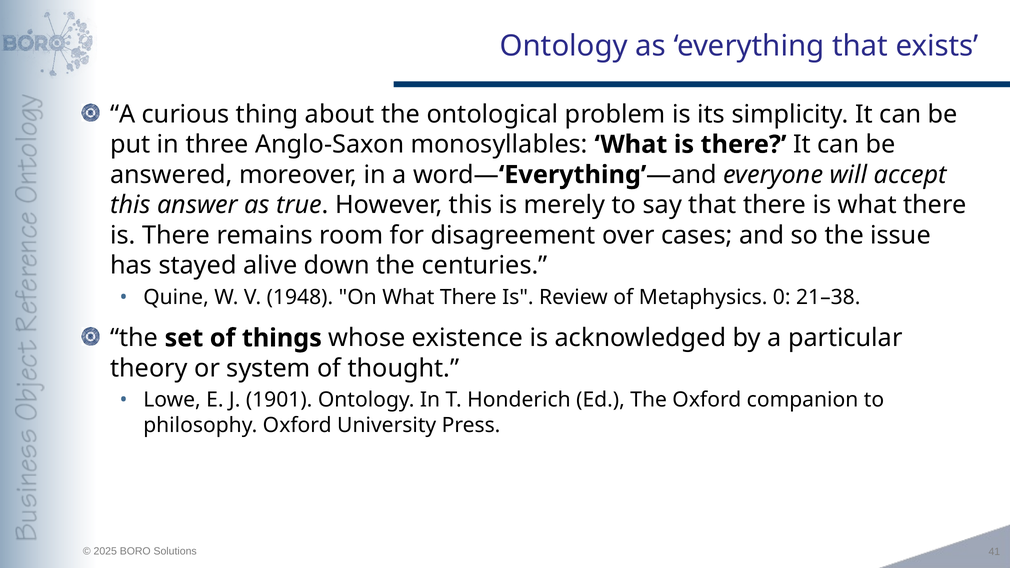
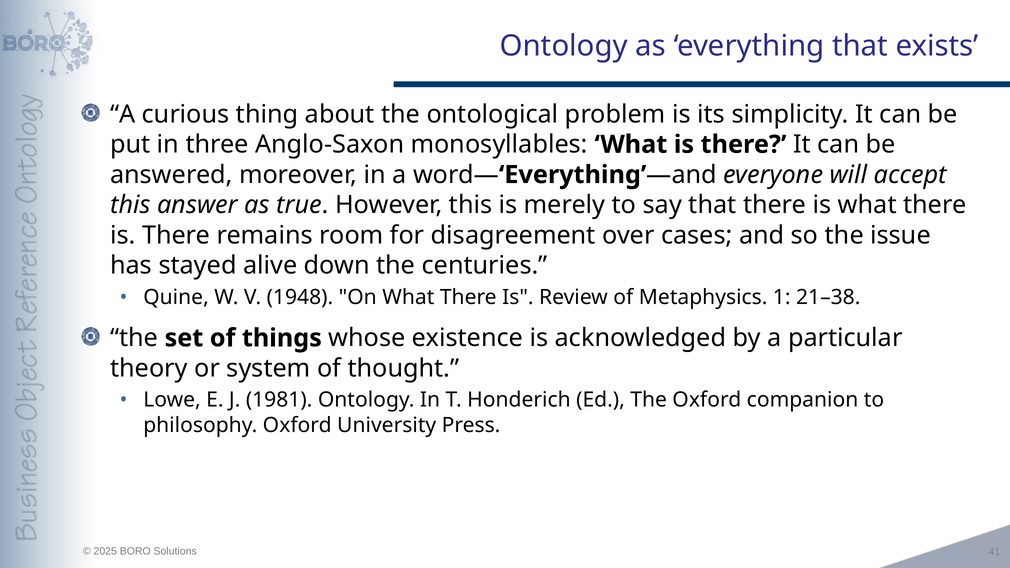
0: 0 -> 1
1901: 1901 -> 1981
